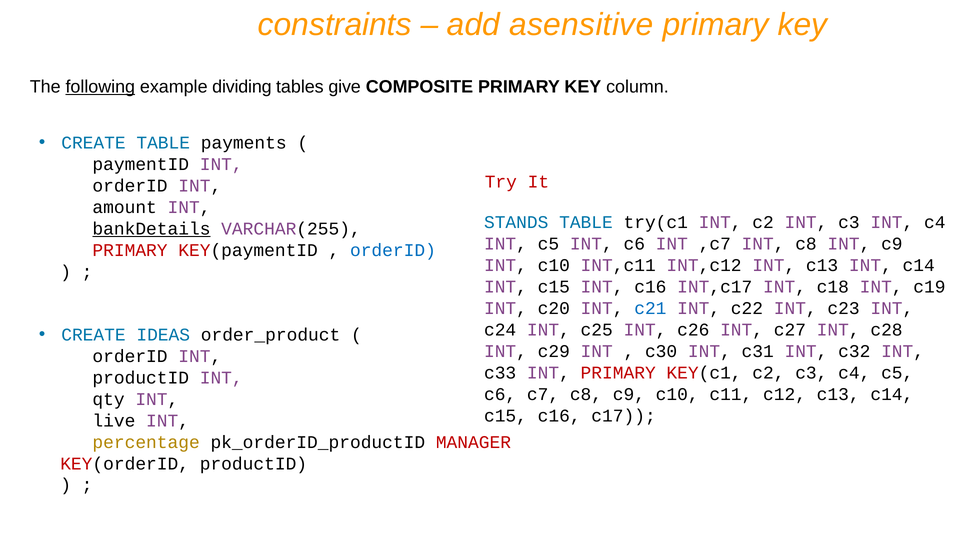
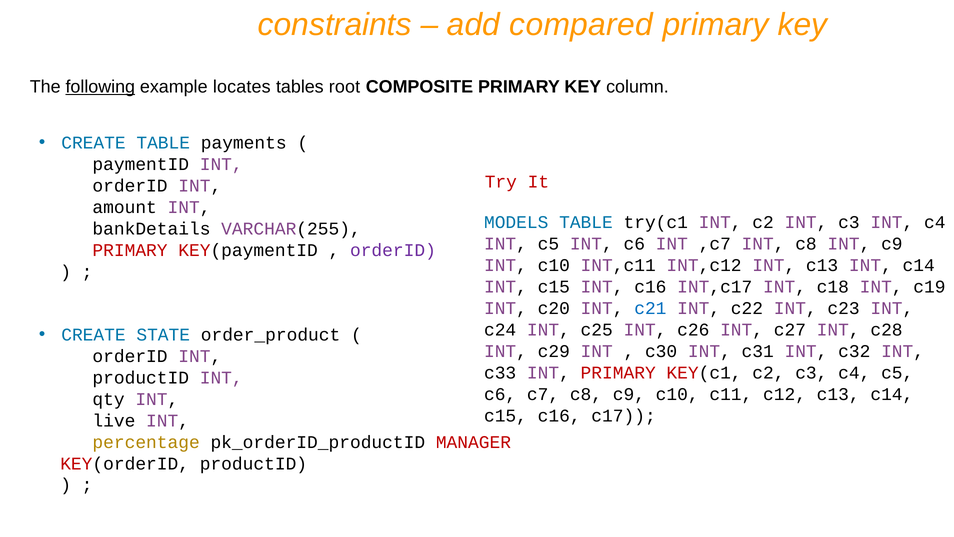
asensitive: asensitive -> compared
dividing: dividing -> locates
give: give -> root
STANDS: STANDS -> MODELS
bankDetails underline: present -> none
orderID at (393, 250) colour: blue -> purple
IDEAS: IDEAS -> STATE
